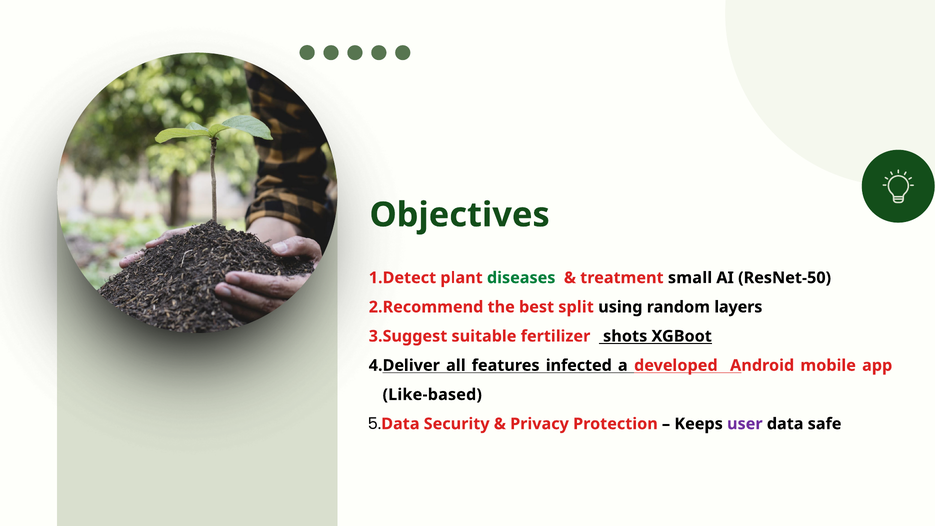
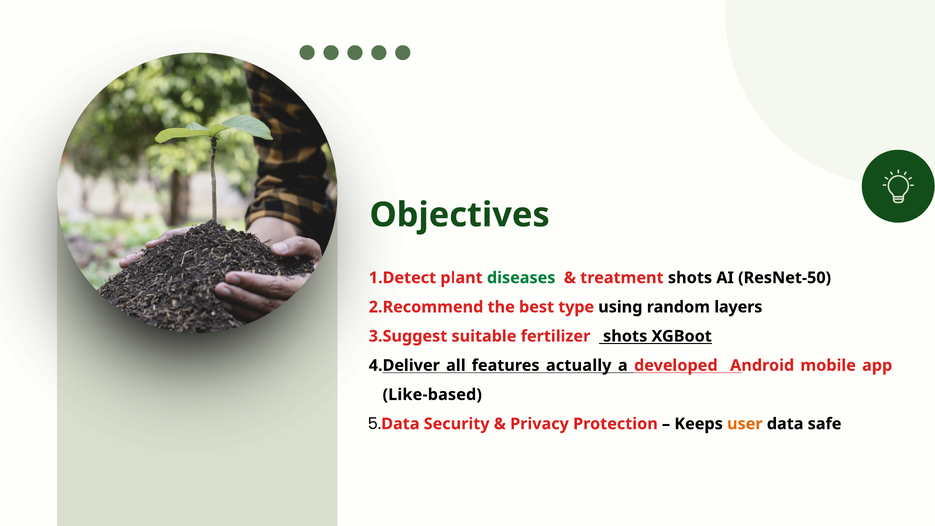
treatment small: small -> shots
split: split -> type
infected: infected -> actually
user colour: purple -> orange
